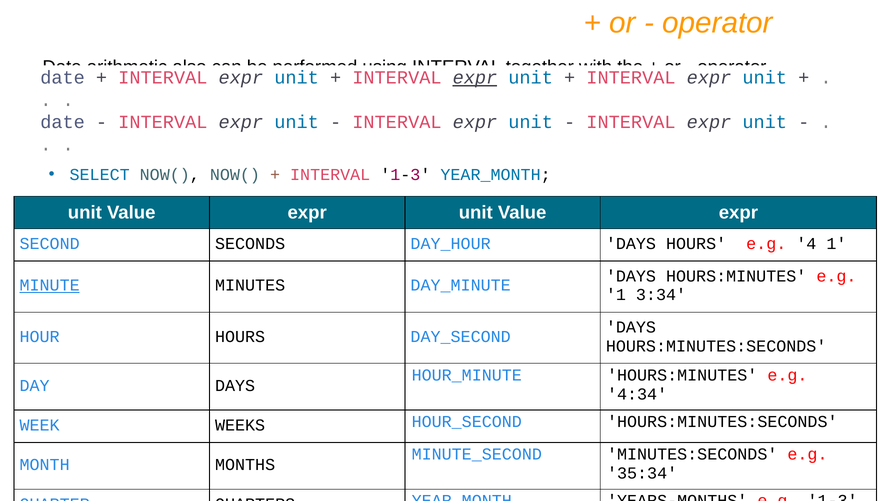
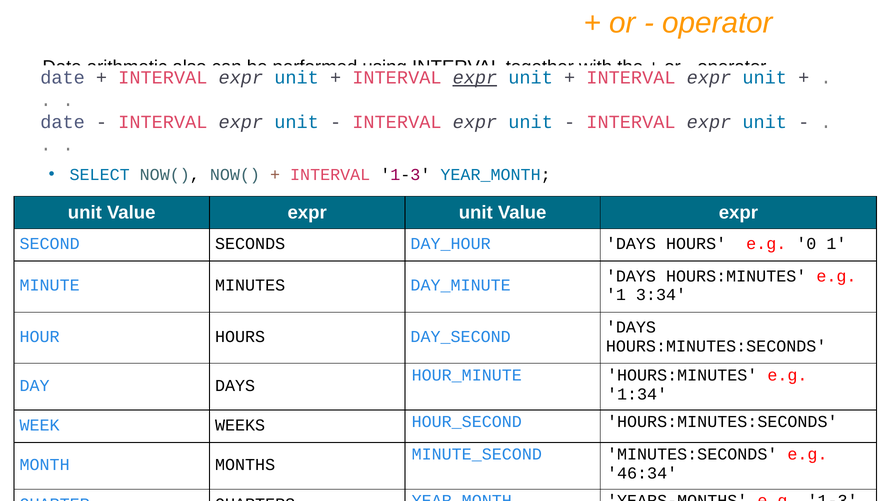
4: 4 -> 0
MINUTE underline: present -> none
4:34: 4:34 -> 1:34
35:34: 35:34 -> 46:34
